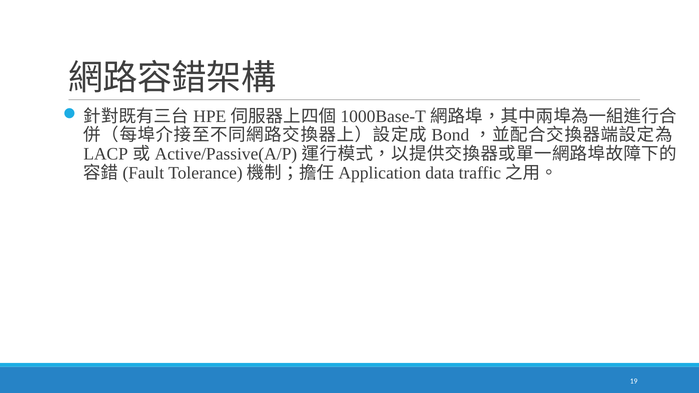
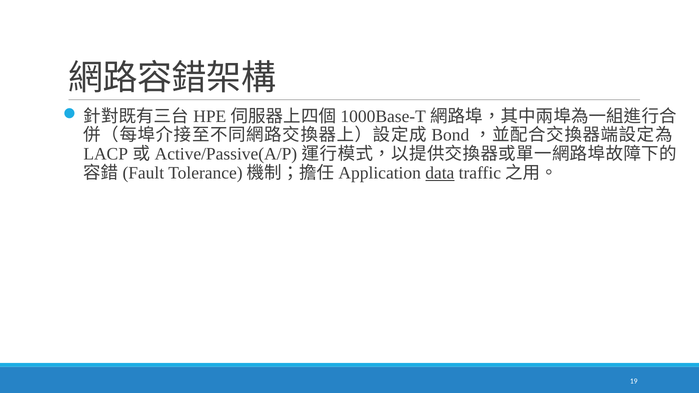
data underline: none -> present
